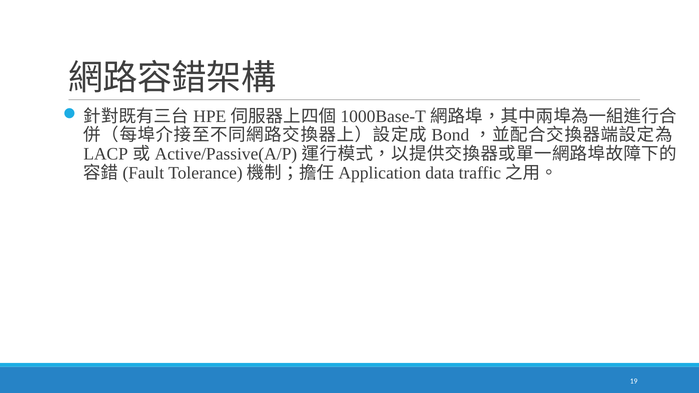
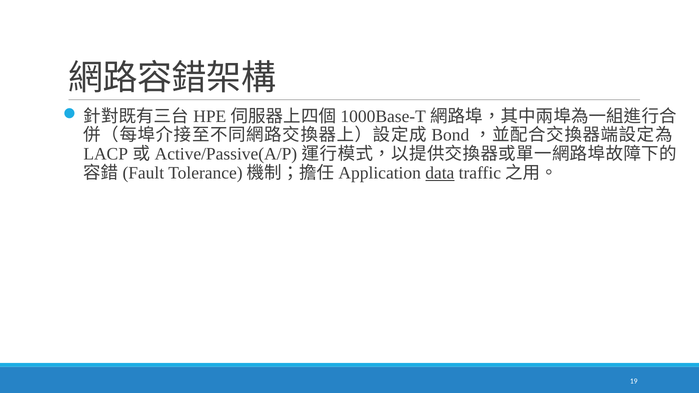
data underline: none -> present
